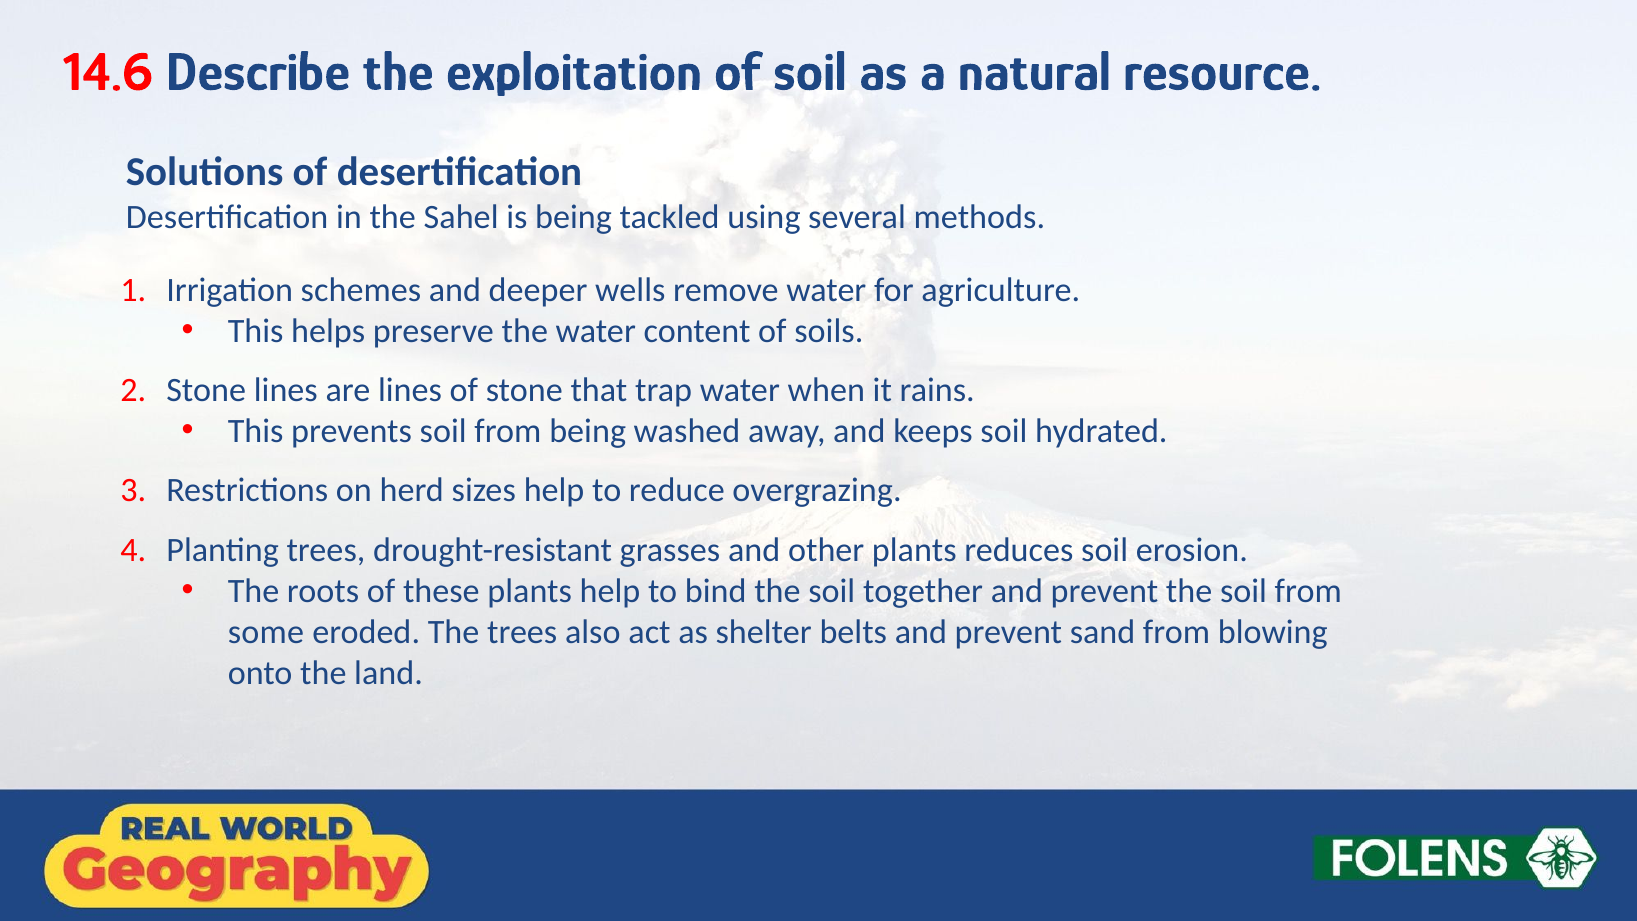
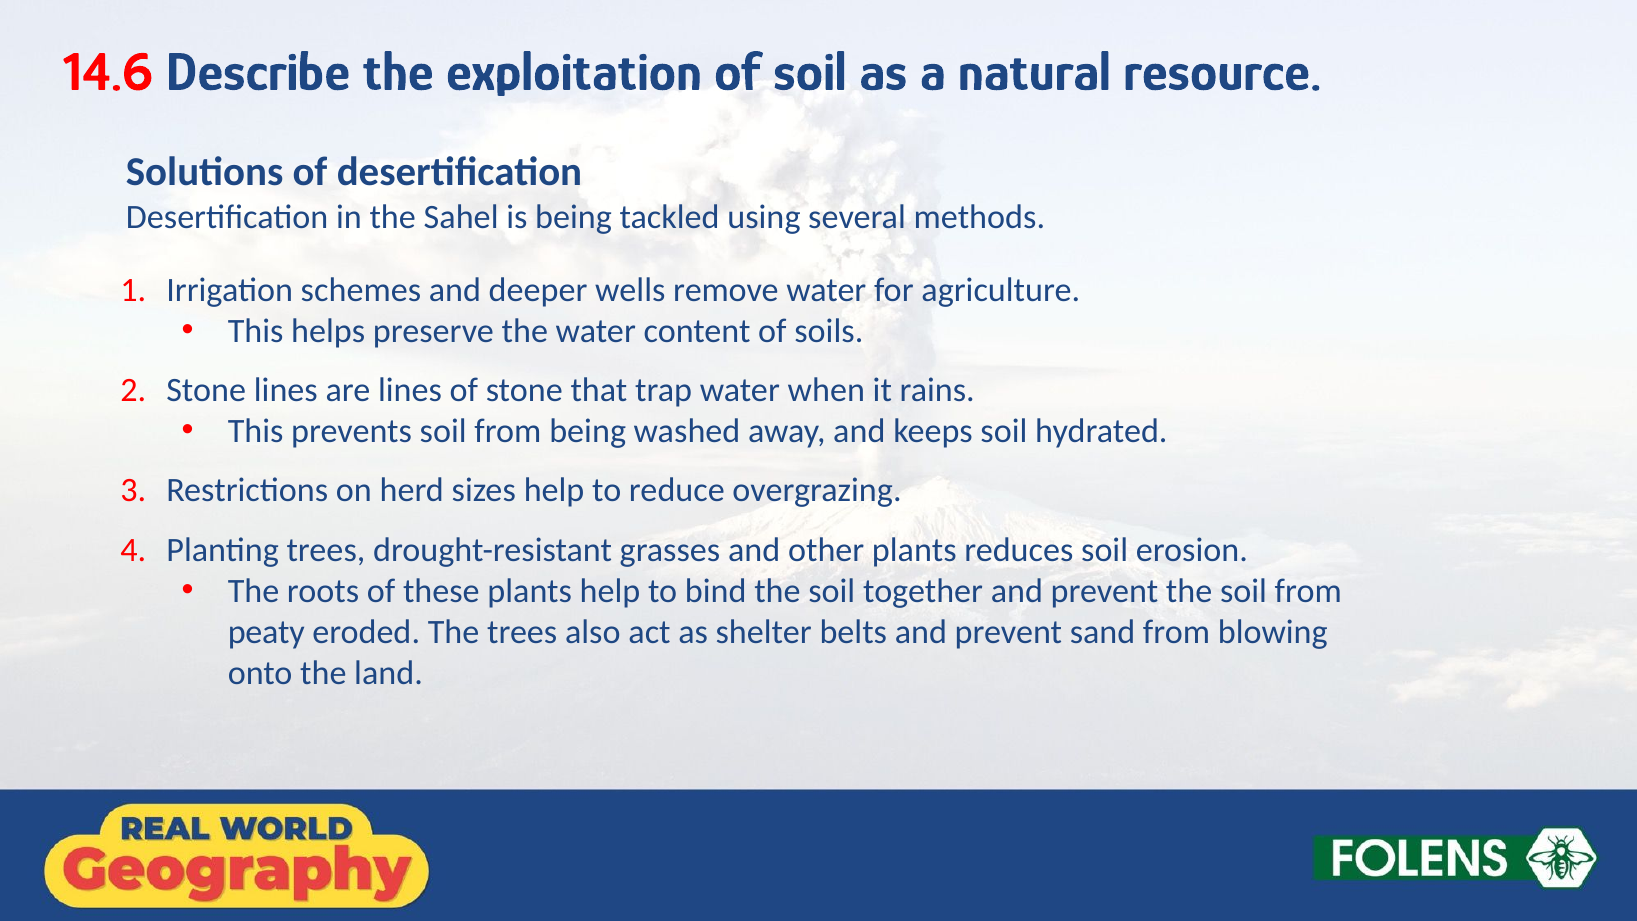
some: some -> peaty
